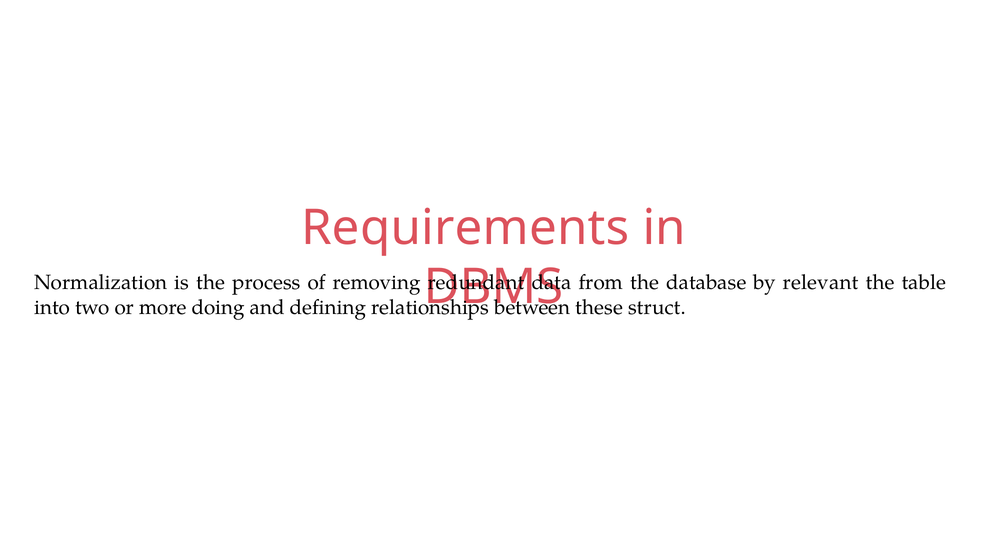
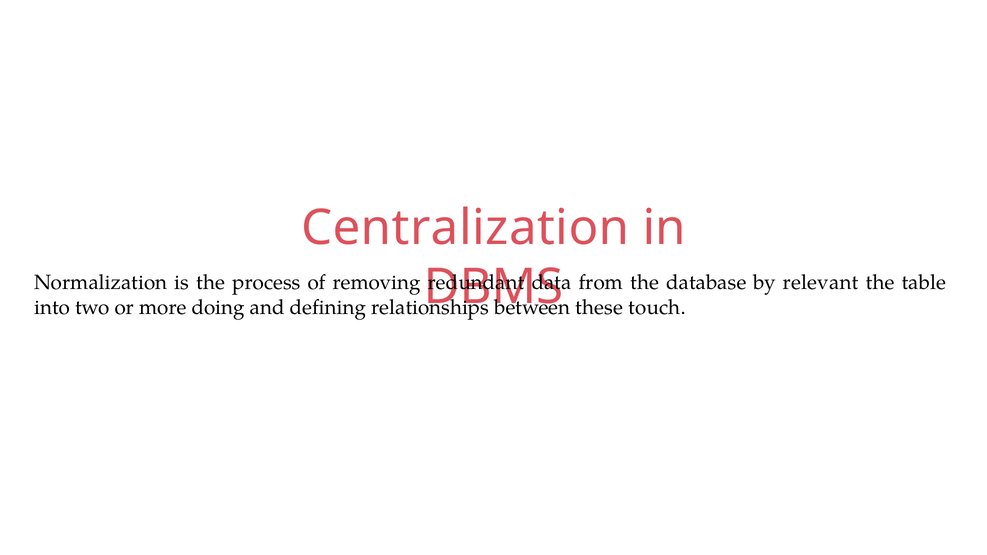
Requirements: Requirements -> Centralization
struct: struct -> touch
